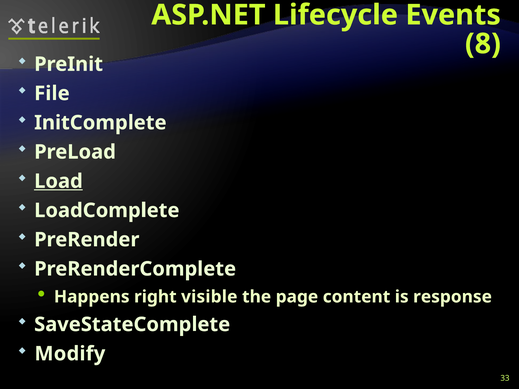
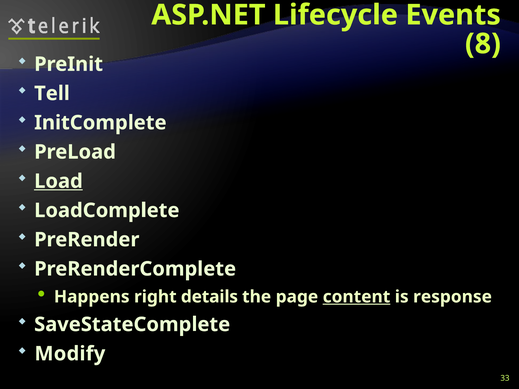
File: File -> Tell
visible: visible -> details
content underline: none -> present
